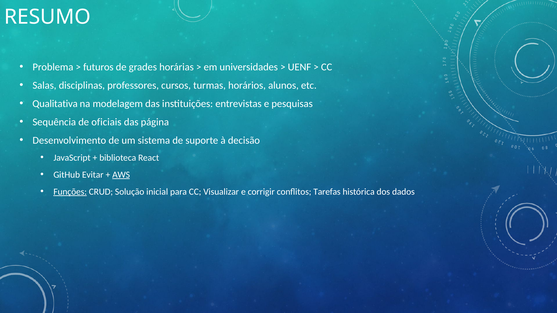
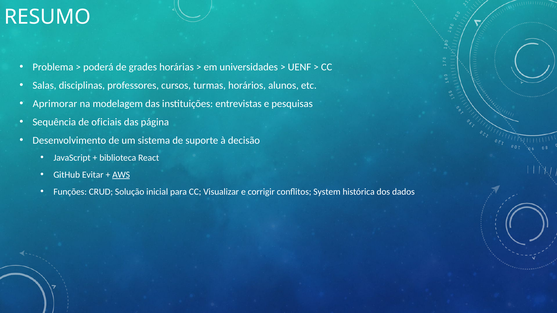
futuros: futuros -> poderá
Qualitativa: Qualitativa -> Aprimorar
Funções underline: present -> none
Tarefas: Tarefas -> System
